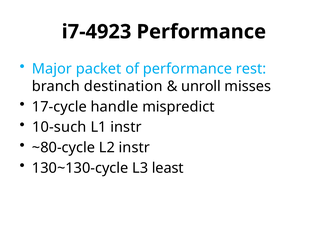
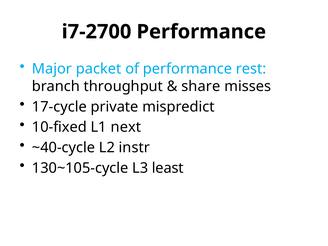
i7-4923: i7-4923 -> i7-2700
destination: destination -> throughput
unroll: unroll -> share
handle: handle -> private
10-such: 10-such -> 10-fixed
L1 instr: instr -> next
~80-cycle: ~80-cycle -> ~40-cycle
130~130-cycle: 130~130-cycle -> 130~105-cycle
